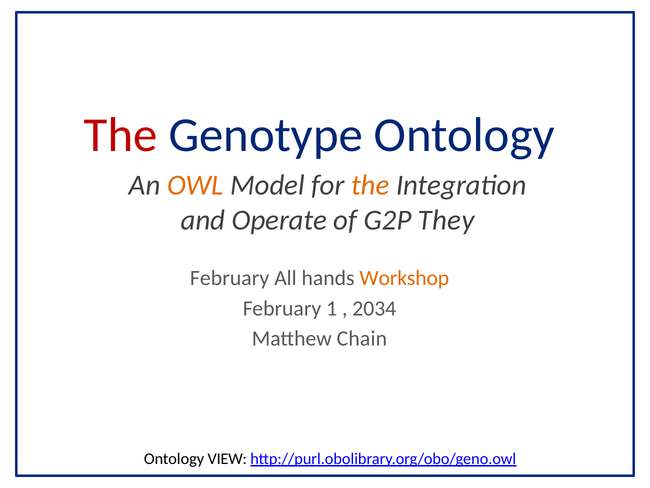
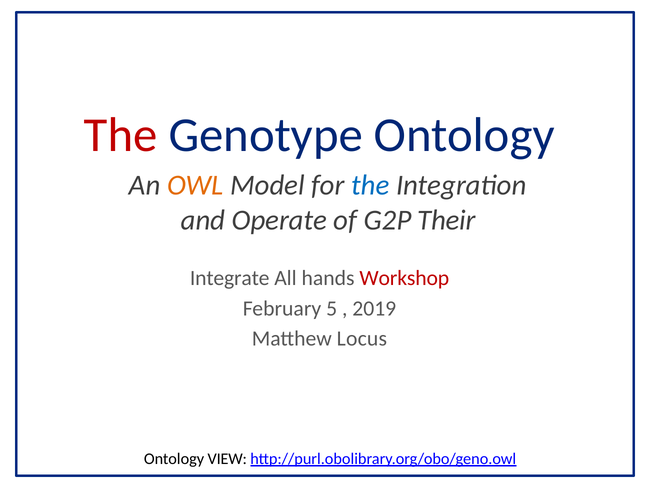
the at (370, 185) colour: orange -> blue
They: They -> Their
February at (230, 278): February -> Integrate
Workshop colour: orange -> red
1: 1 -> 5
2034: 2034 -> 2019
Chain: Chain -> Locus
